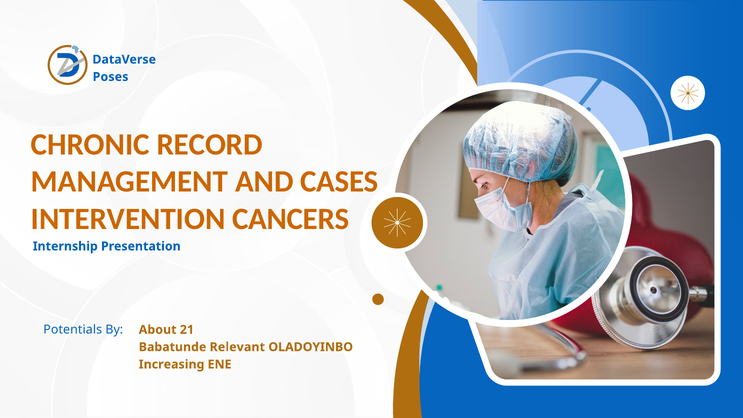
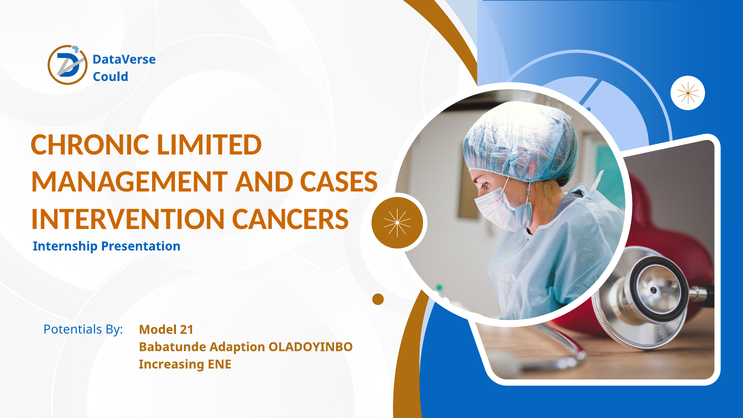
Poses: Poses -> Could
RECORD: RECORD -> LIMITED
About: About -> Model
Relevant: Relevant -> Adaption
